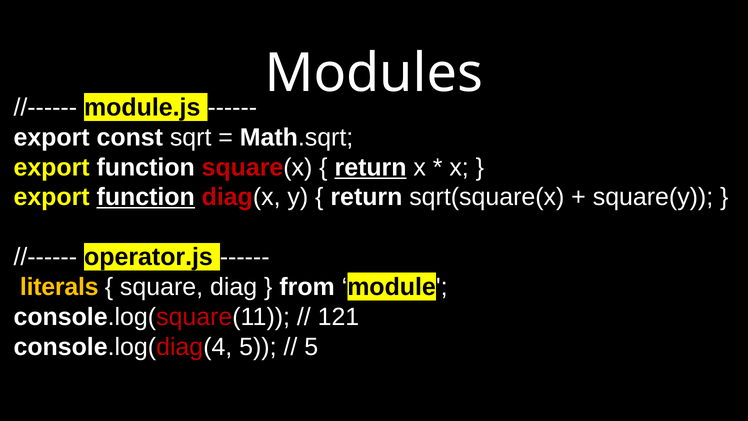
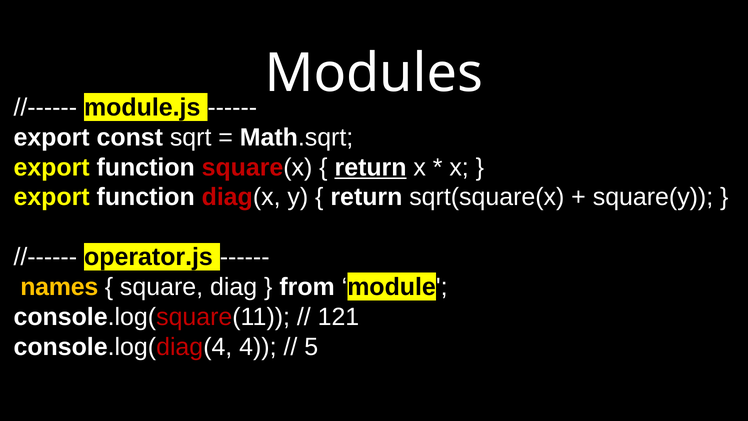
function at (146, 197) underline: present -> none
literals: literals -> names
console.log(diag(4 5: 5 -> 4
